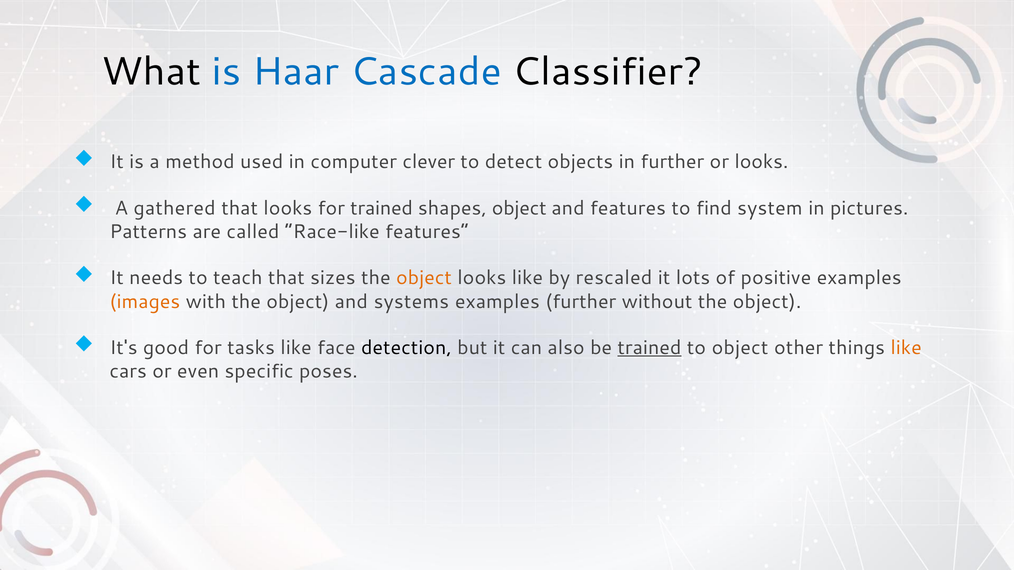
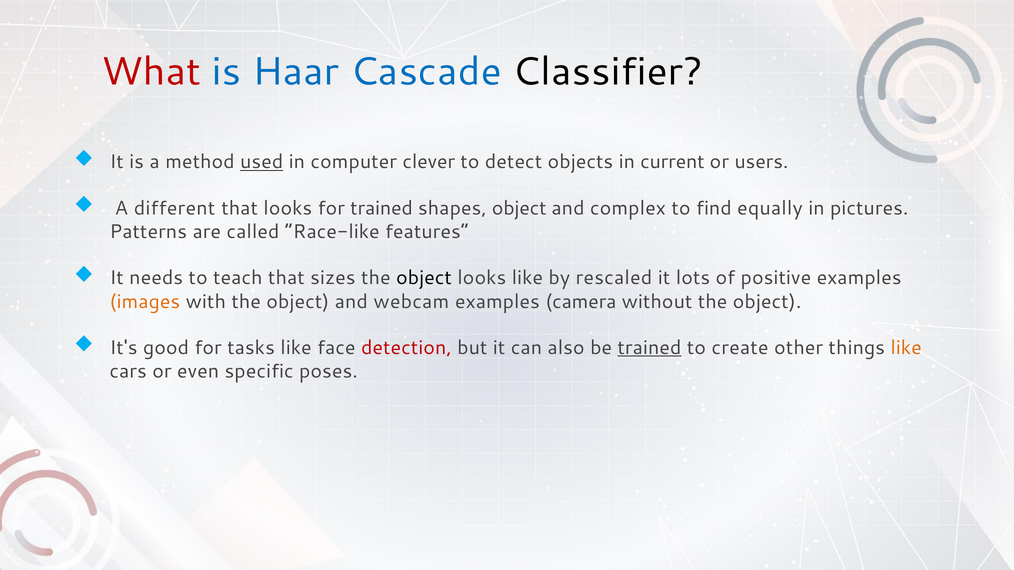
What colour: black -> red
used underline: none -> present
in further: further -> current
or looks: looks -> users
gathered: gathered -> different
and features: features -> complex
system: system -> equally
object at (424, 278) colour: orange -> black
systems: systems -> webcam
examples further: further -> camera
detection colour: black -> red
to object: object -> create
